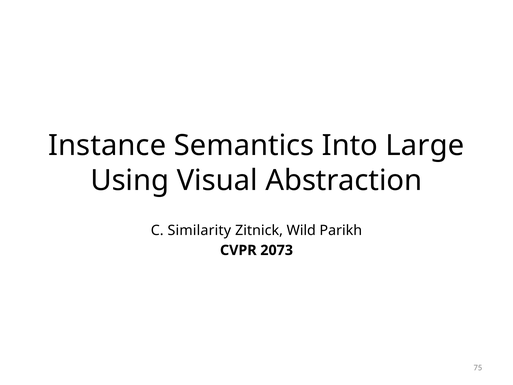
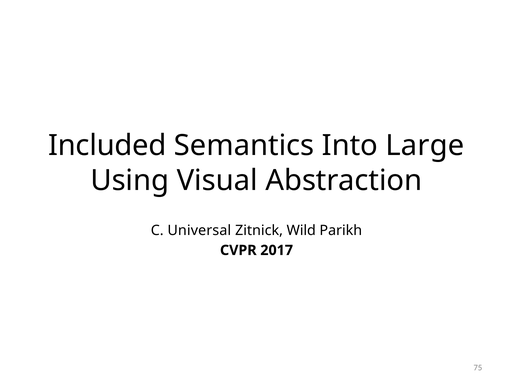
Instance: Instance -> Included
Similarity: Similarity -> Universal
2073: 2073 -> 2017
